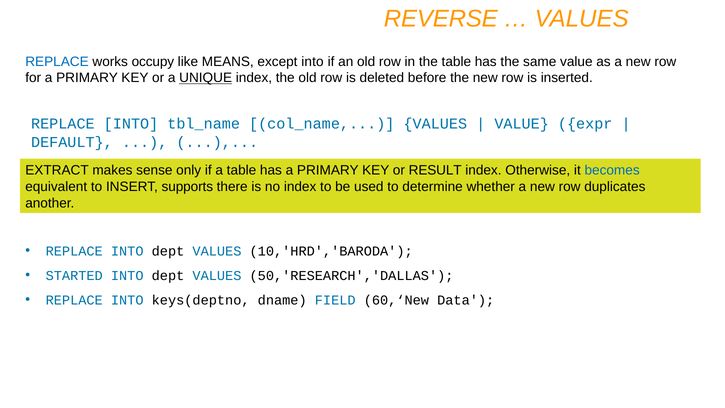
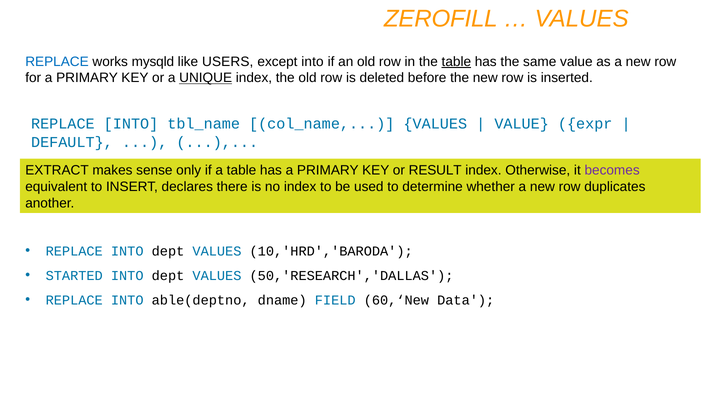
REVERSE: REVERSE -> ZEROFILL
occupy: occupy -> mysqld
MEANS: MEANS -> USERS
table at (456, 62) underline: none -> present
becomes colour: blue -> purple
supports: supports -> declares
keys(deptno: keys(deptno -> able(deptno
